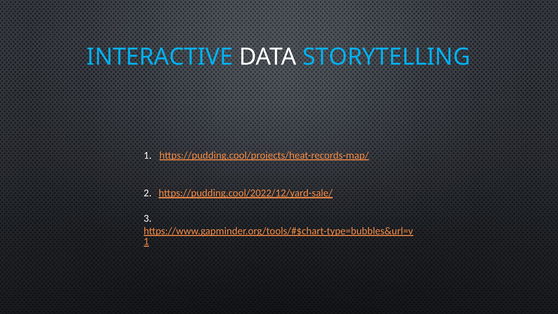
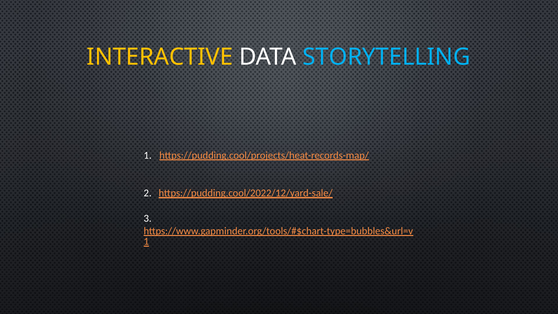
INTERACTIVE colour: light blue -> yellow
